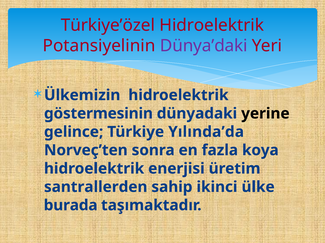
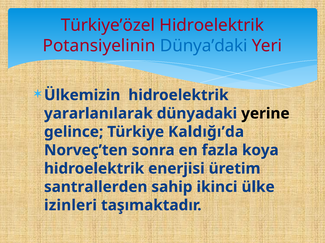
Dünya’daki colour: purple -> blue
göstermesinin: göstermesinin -> yararlanılarak
Yılında’da: Yılında’da -> Kaldığı’da
burada: burada -> izinleri
